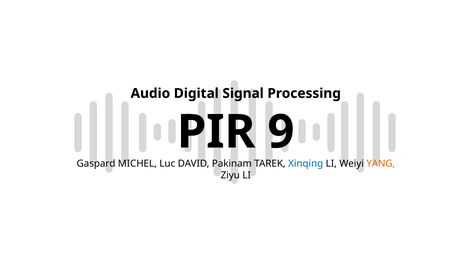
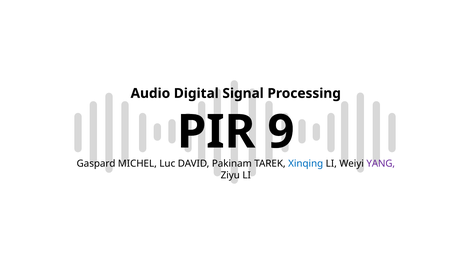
YANG colour: orange -> purple
